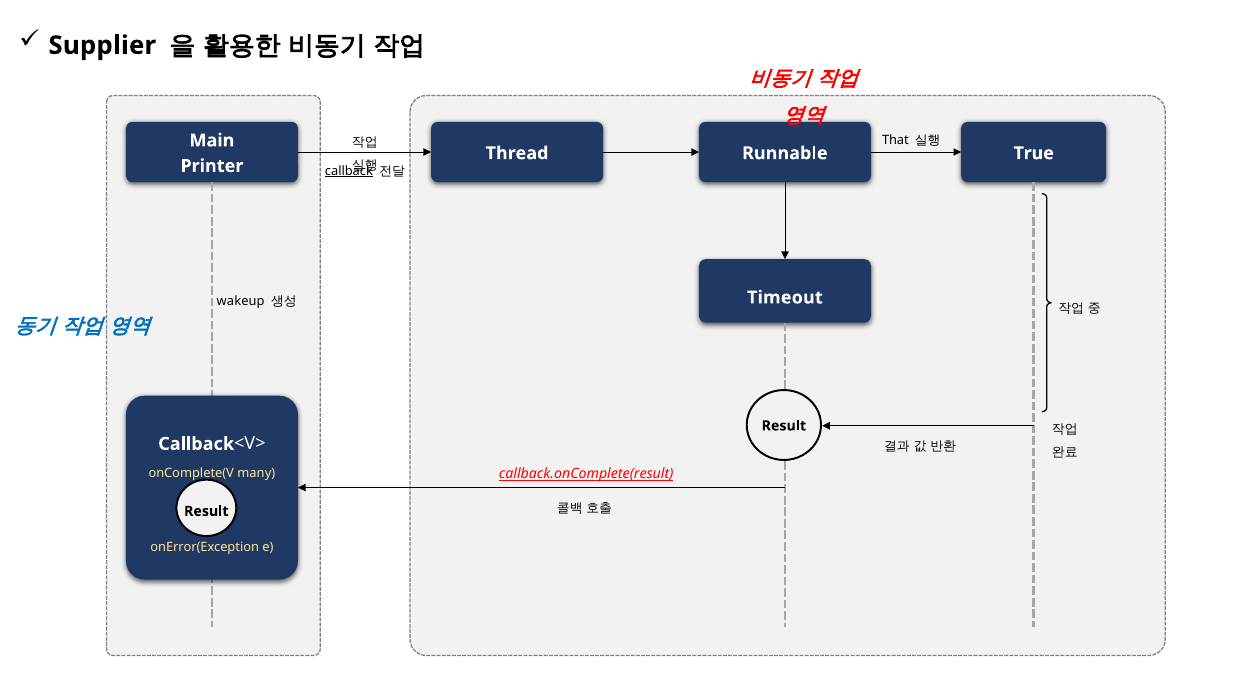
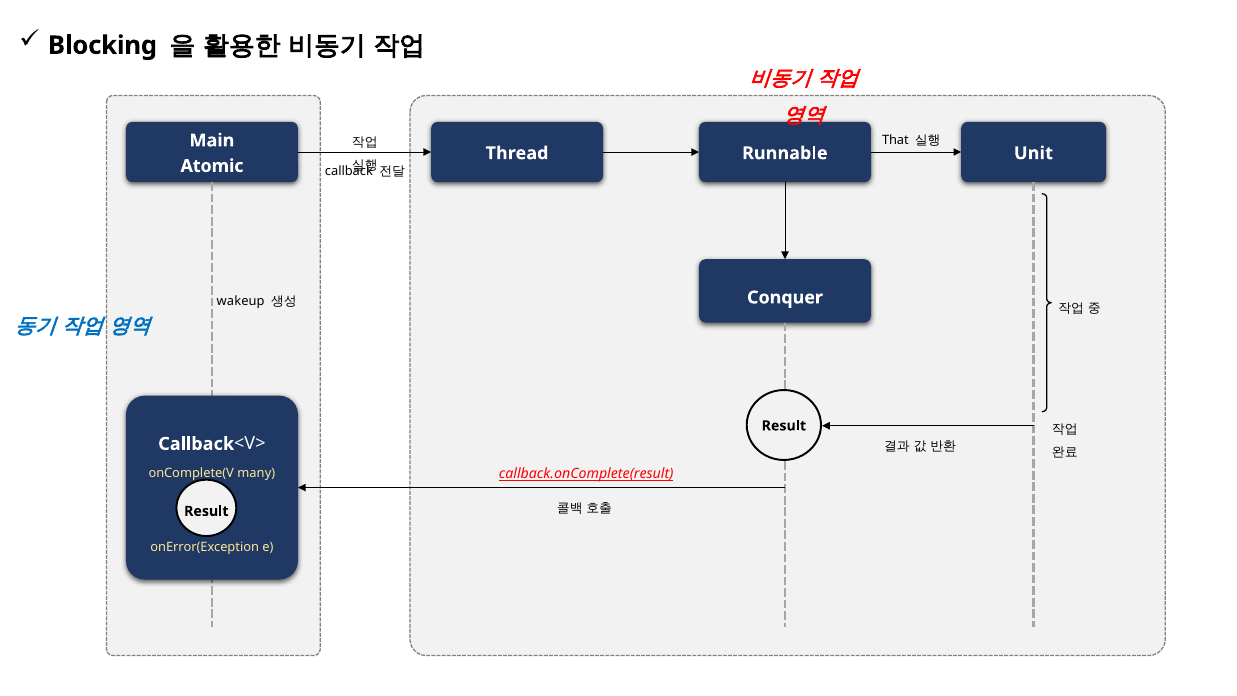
Supplier: Supplier -> Blocking
True: True -> Unit
Printer: Printer -> Atomic
callback underline: present -> none
Timeout: Timeout -> Conquer
